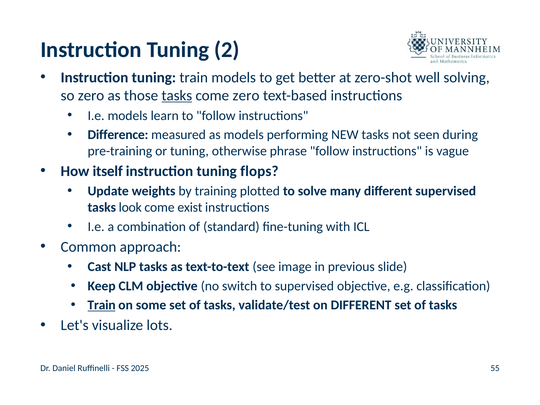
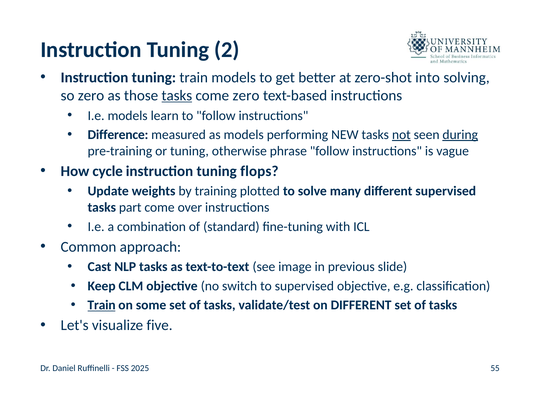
well: well -> into
not underline: none -> present
during underline: none -> present
itself: itself -> cycle
look: look -> part
exist: exist -> over
lots: lots -> five
